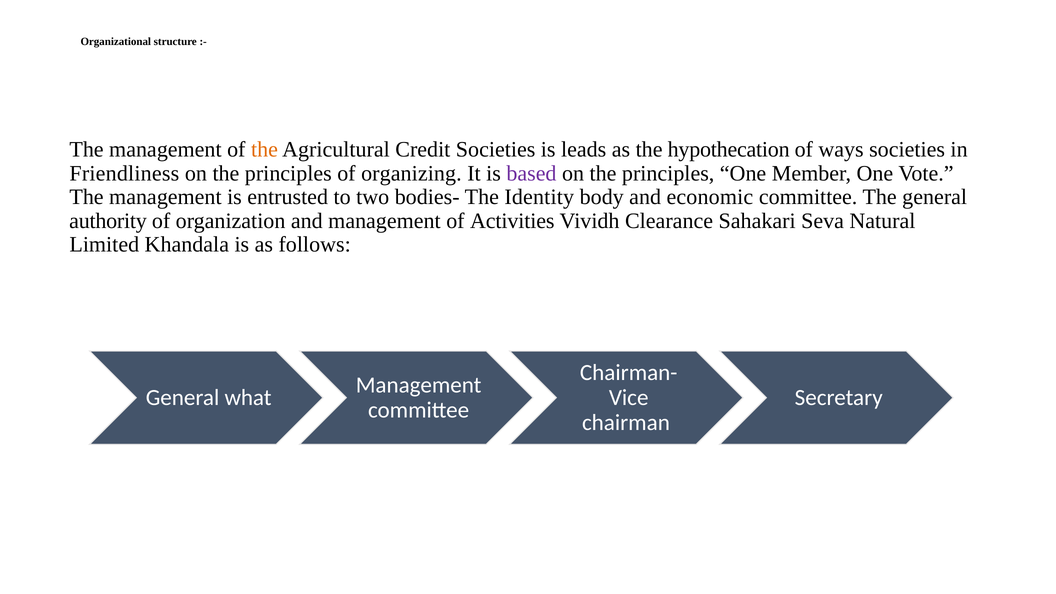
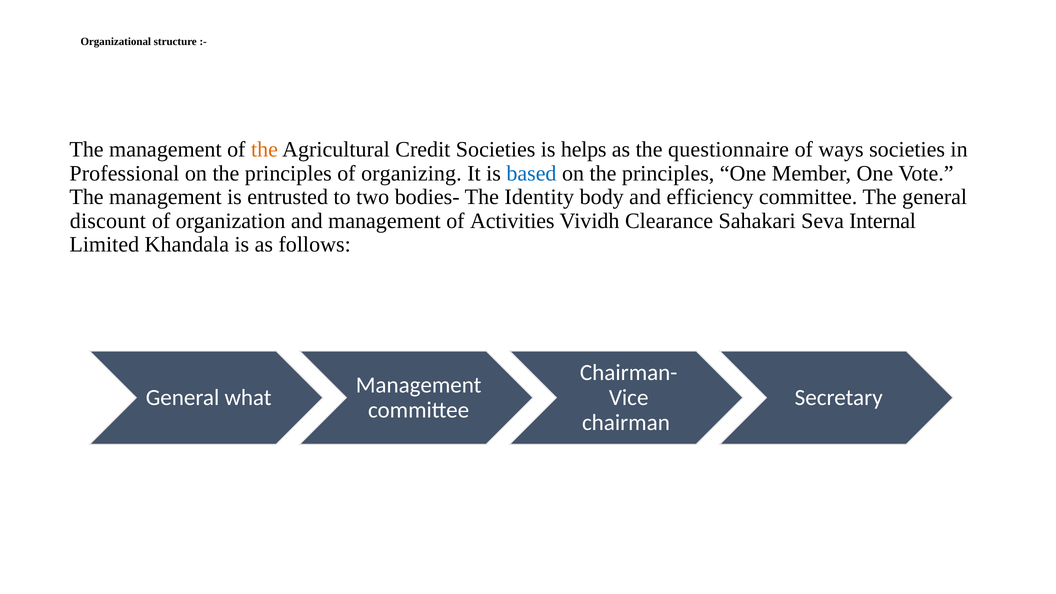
leads: leads -> helps
hypothecation: hypothecation -> questionnaire
Friendliness: Friendliness -> Professional
based colour: purple -> blue
economic: economic -> efficiency
authority: authority -> discount
Natural: Natural -> Internal
